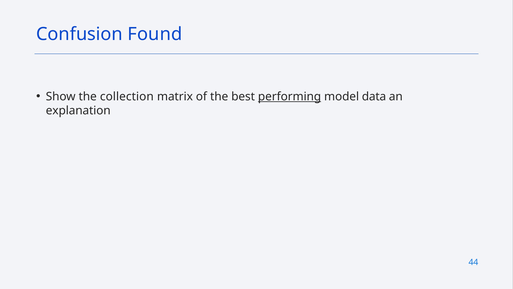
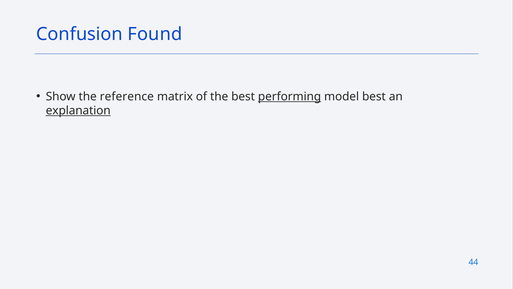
collection: collection -> reference
model data: data -> best
explanation underline: none -> present
